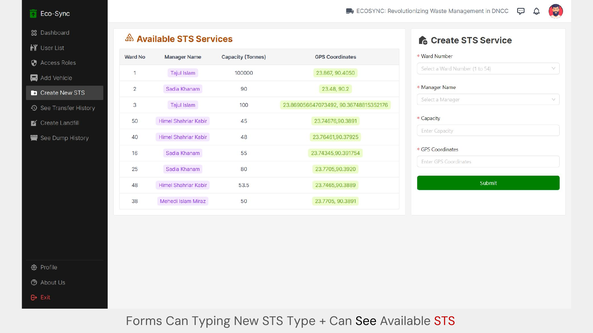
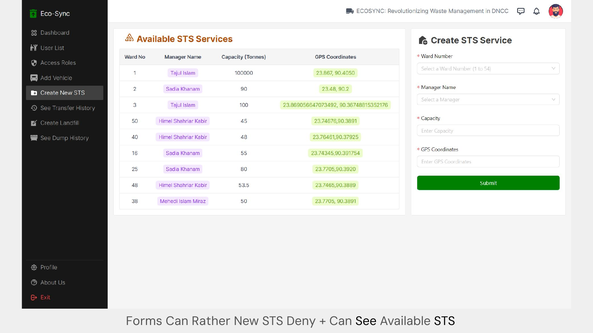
Typing: Typing -> Rather
Type: Type -> Deny
STS at (445, 322) colour: red -> black
